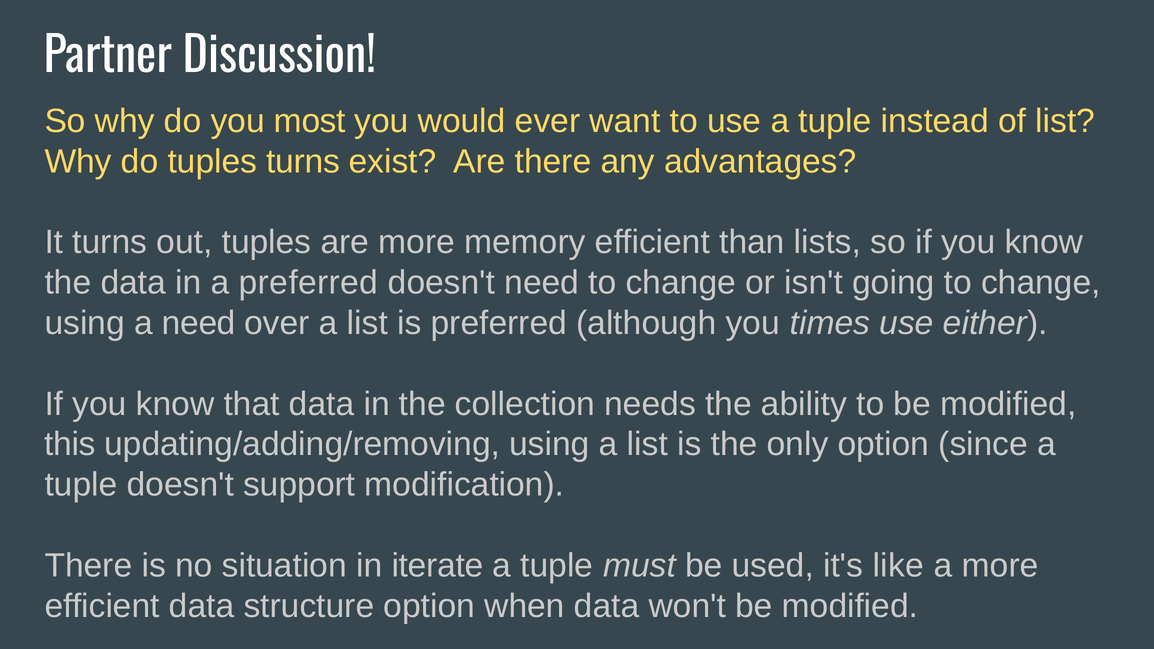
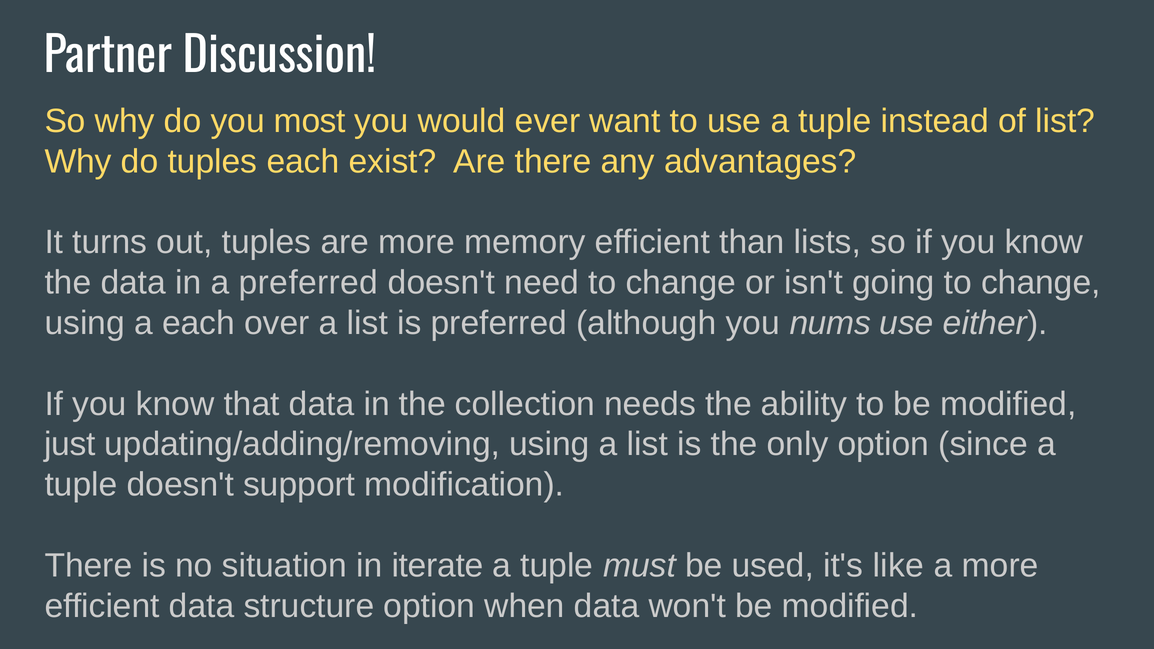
tuples turns: turns -> each
a need: need -> each
times: times -> nums
this: this -> just
